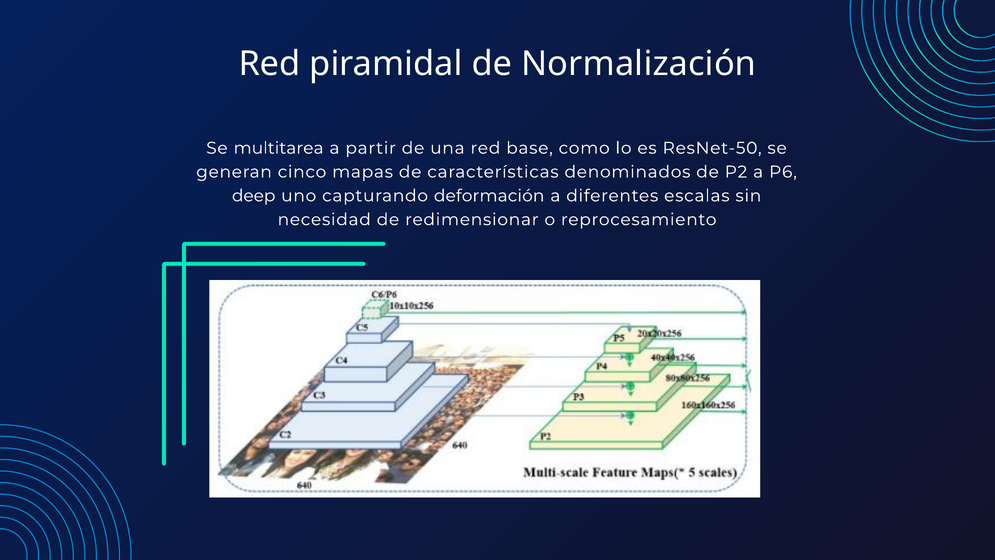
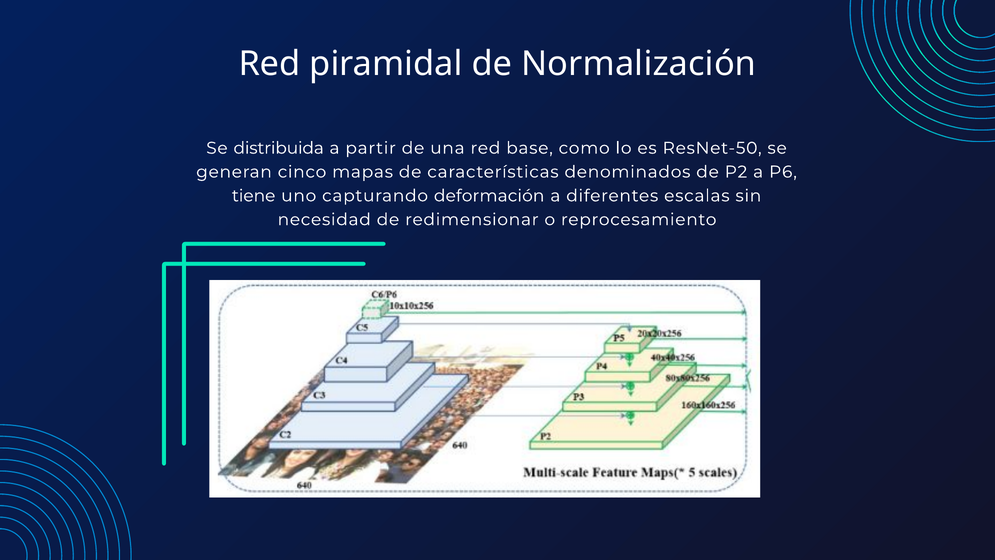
multitarea: multitarea -> distribuida
deep: deep -> tiene
